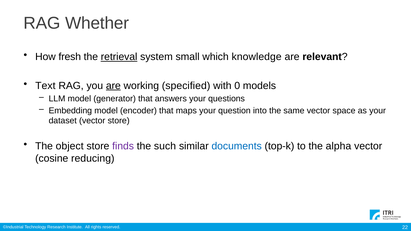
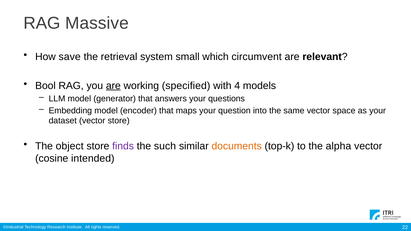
Whether: Whether -> Massive
fresh: fresh -> save
retrieval underline: present -> none
knowledge: knowledge -> circumvent
Text: Text -> Bool
0: 0 -> 4
documents colour: blue -> orange
reducing: reducing -> intended
